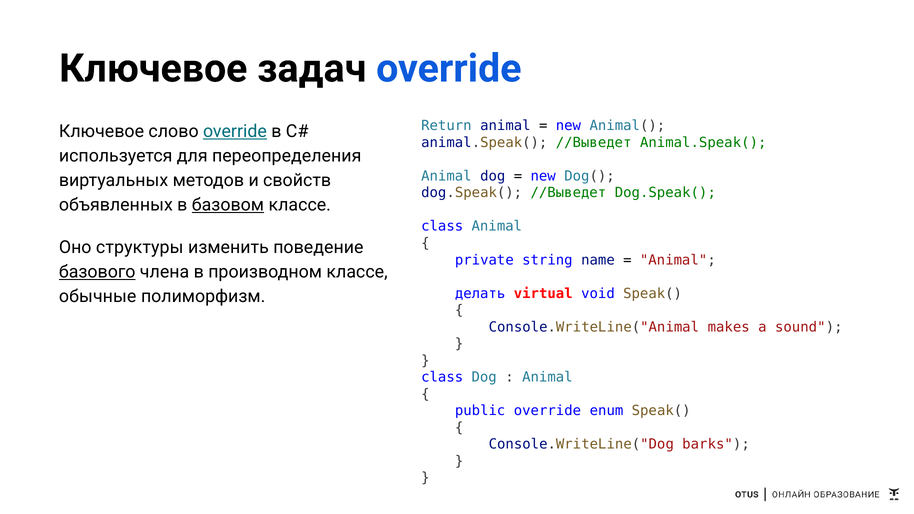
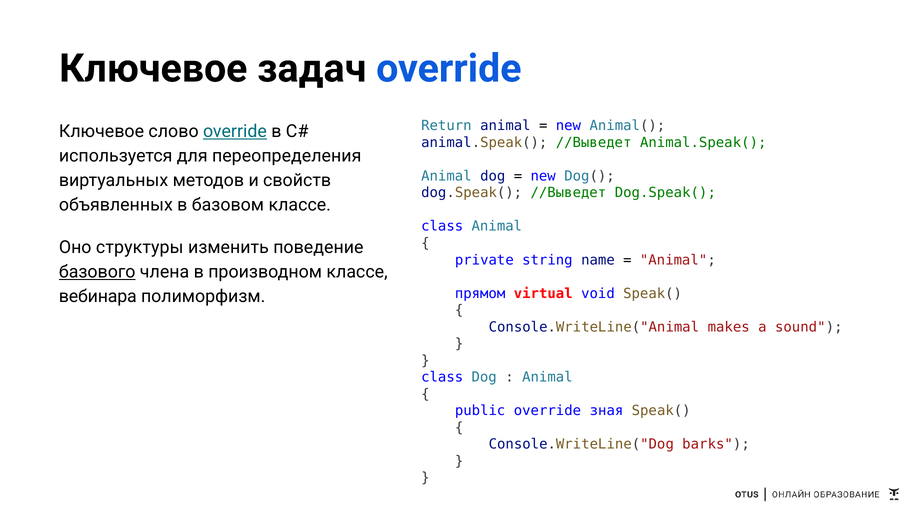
базовом underline: present -> none
делать: делать -> прямом
обычные: обычные -> вебинара
enum: enum -> зная
